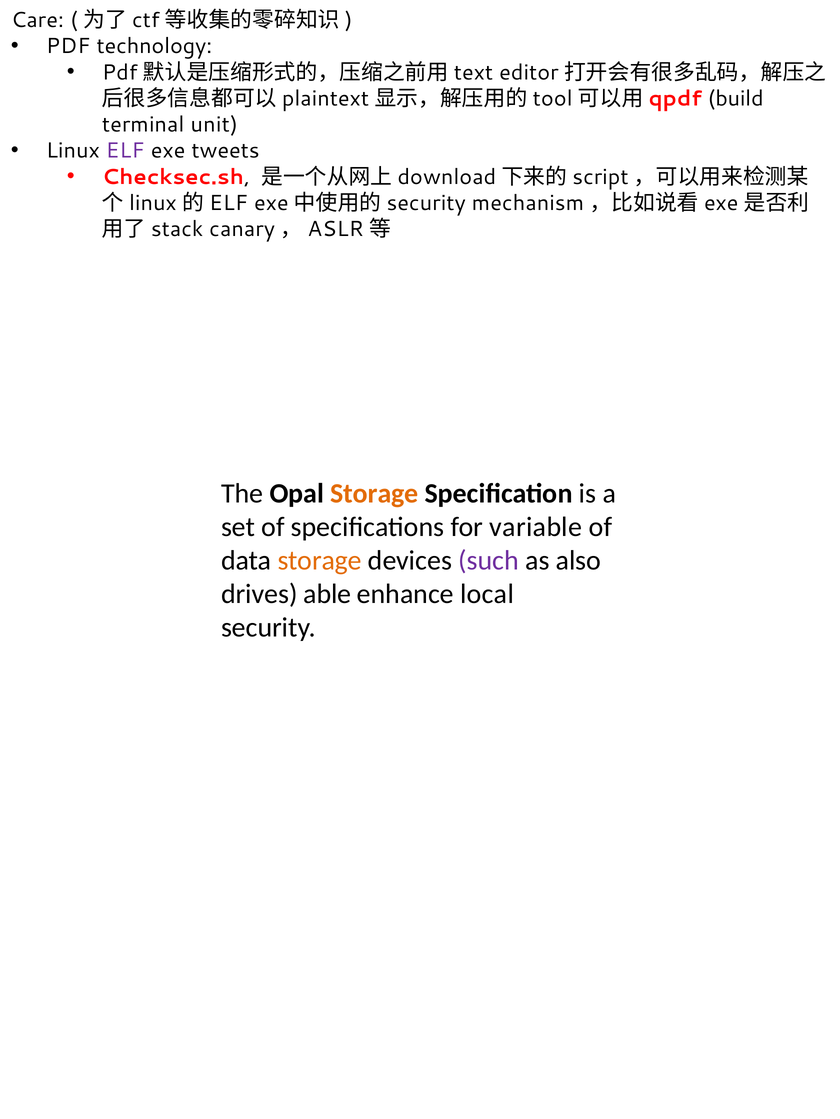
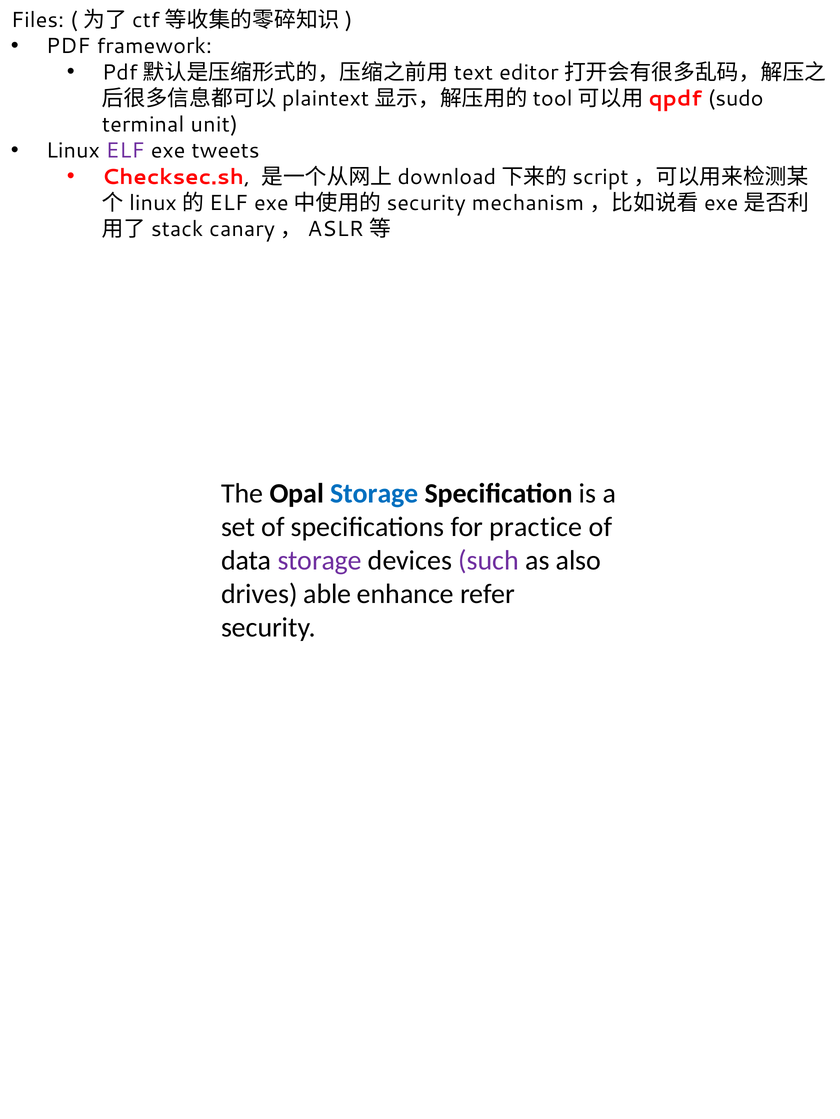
Care: Care -> Files
technology: technology -> framework
build: build -> sudo
Storage at (374, 494) colour: orange -> blue
variable: variable -> practice
storage at (320, 561) colour: orange -> purple
local: local -> refer
